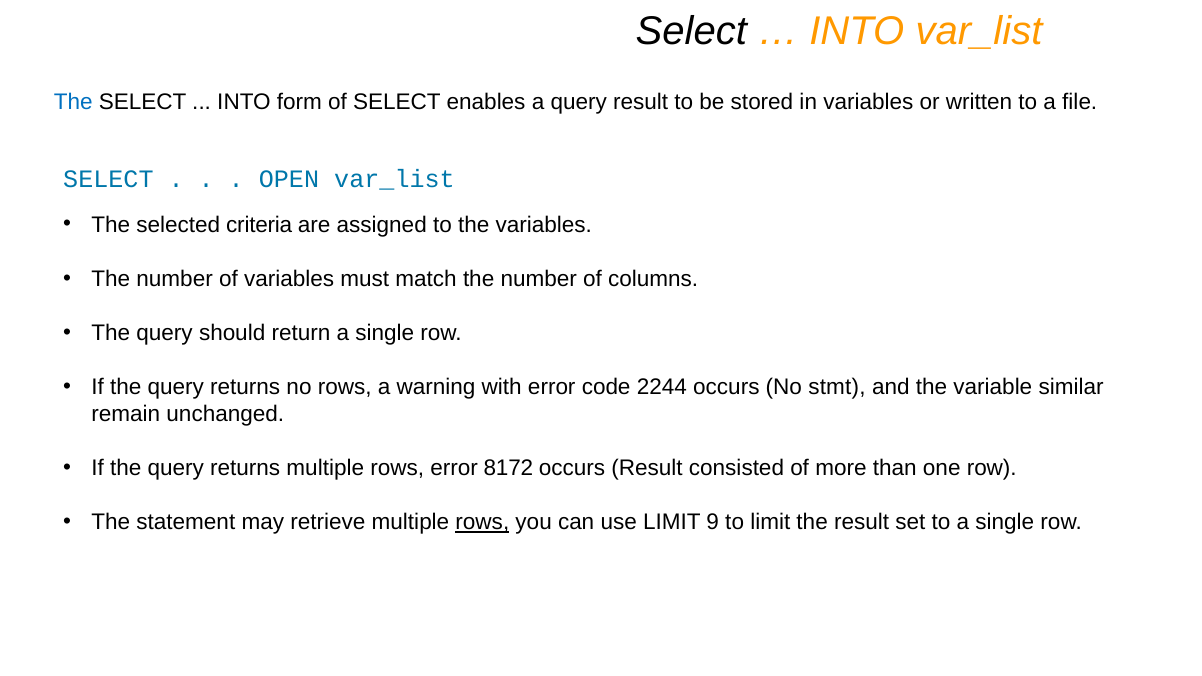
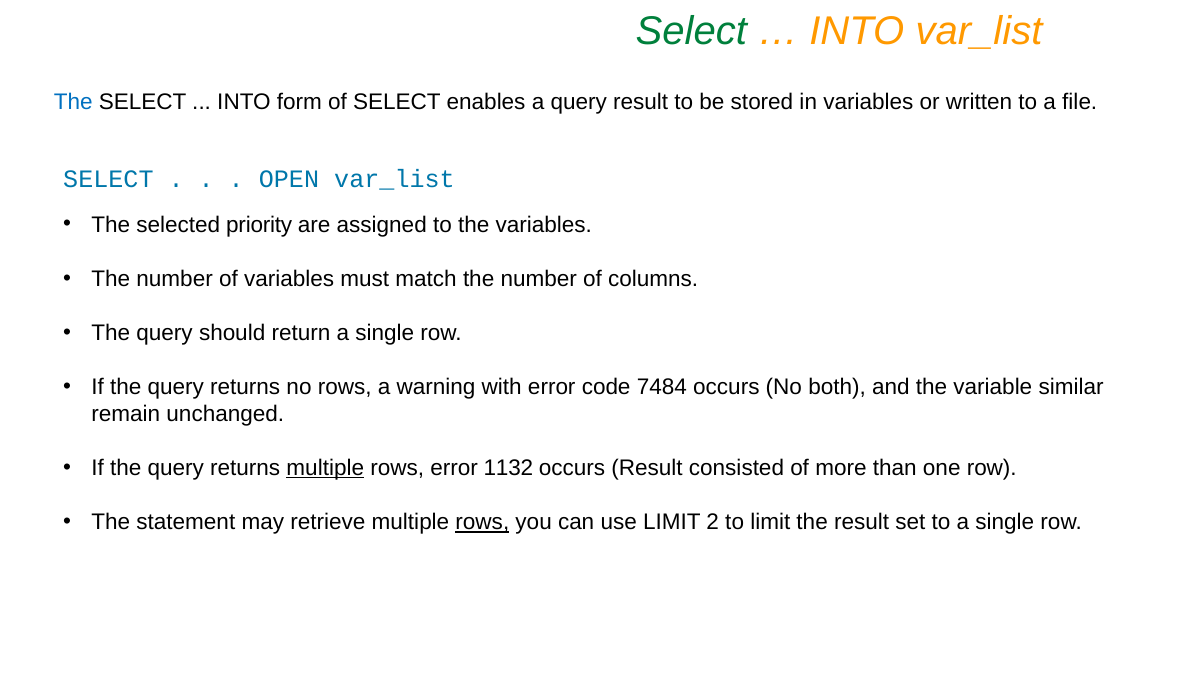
Select at (691, 31) colour: black -> green
criteria: criteria -> priority
2244: 2244 -> 7484
stmt: stmt -> both
multiple at (325, 468) underline: none -> present
8172: 8172 -> 1132
9: 9 -> 2
